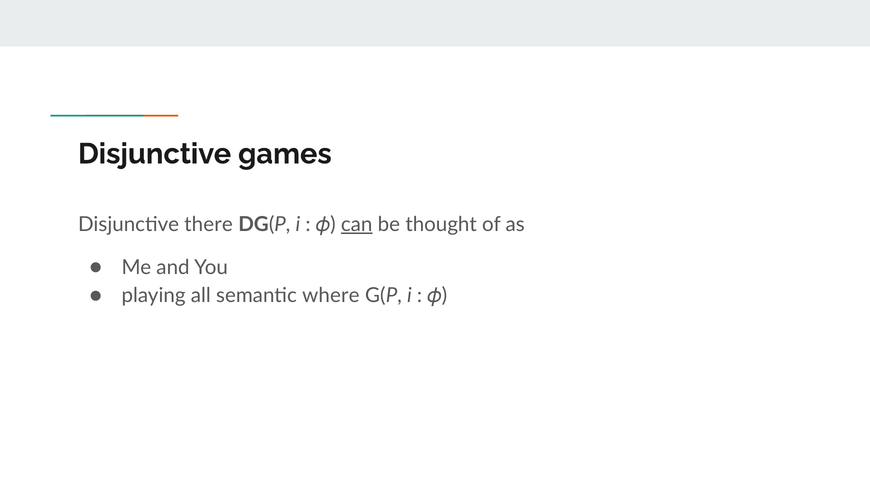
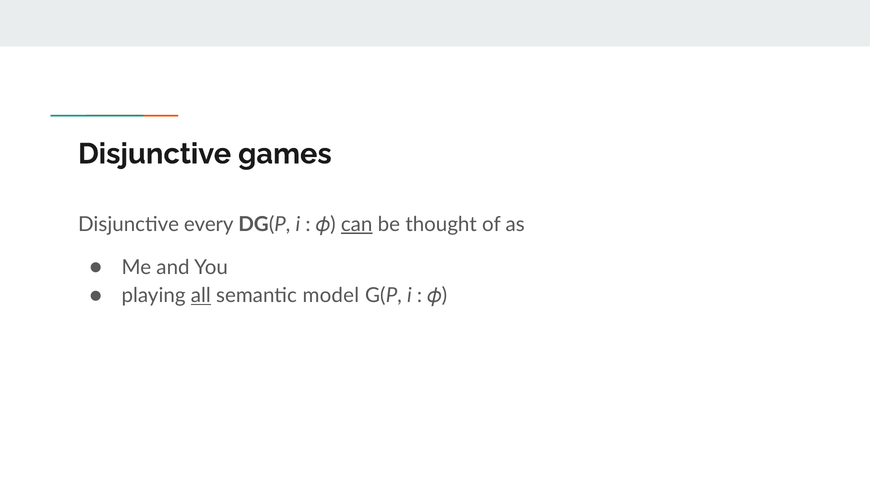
there: there -> every
all underline: none -> present
where: where -> model
